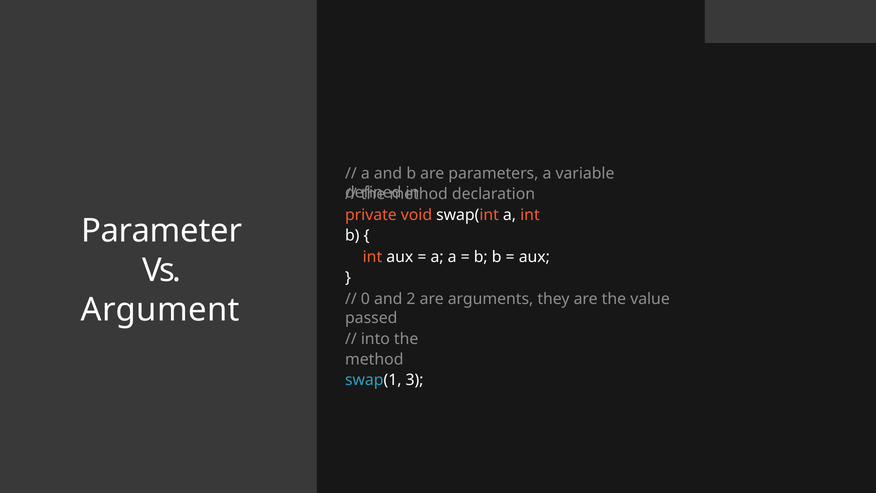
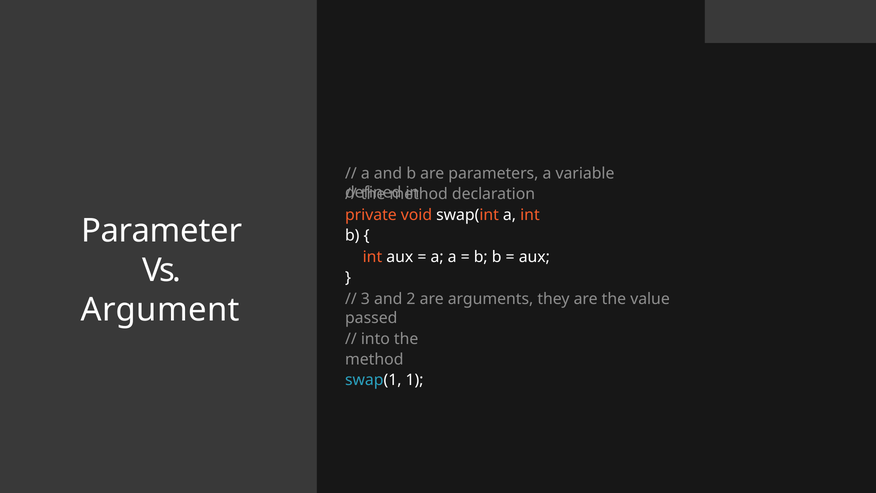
0: 0 -> 3
3: 3 -> 1
